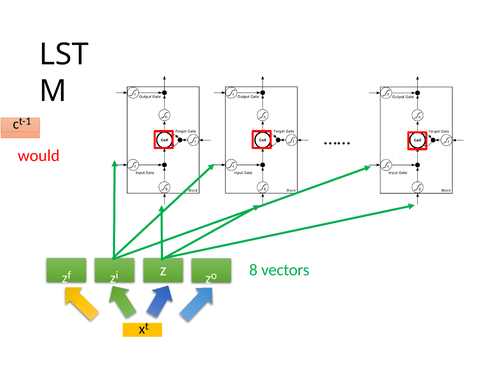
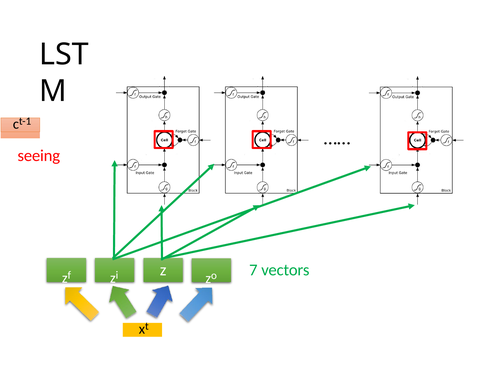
would: would -> seeing
8: 8 -> 7
